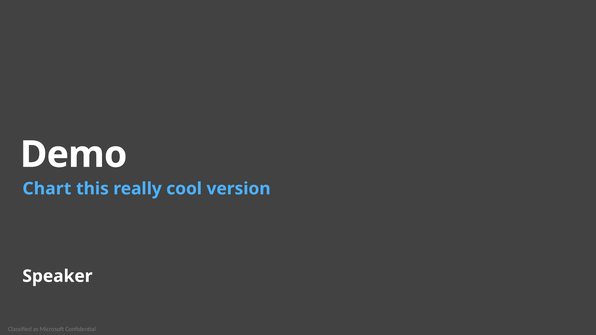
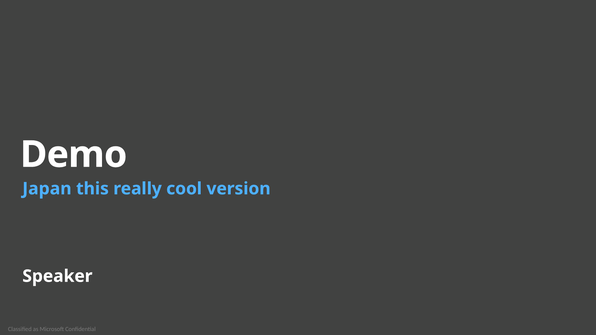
Chart: Chart -> Japan
